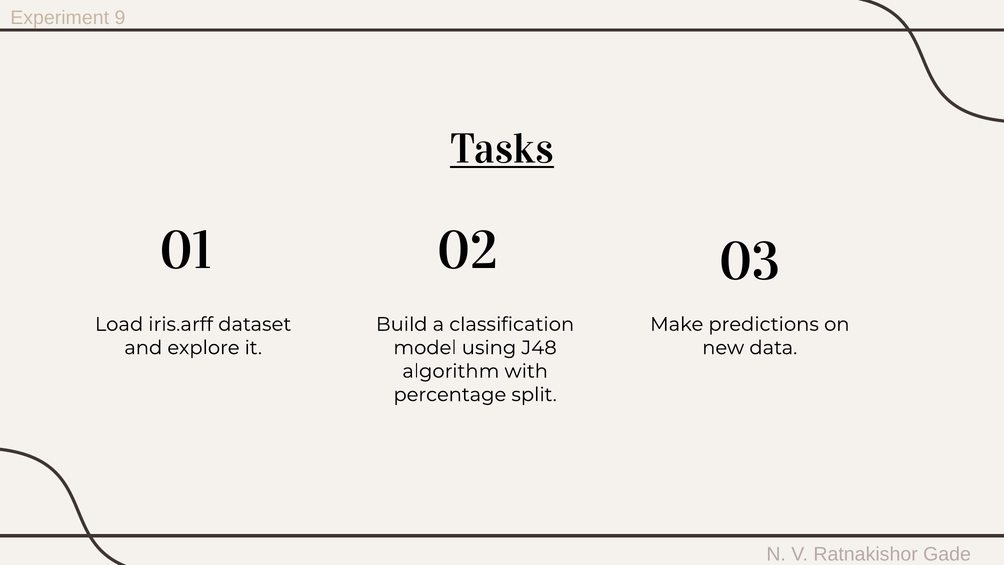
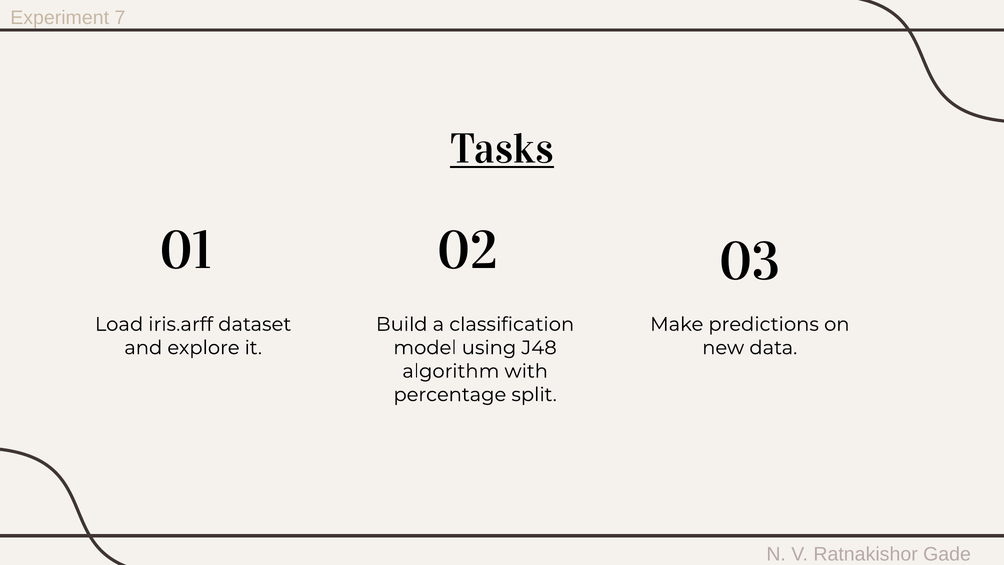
9: 9 -> 7
